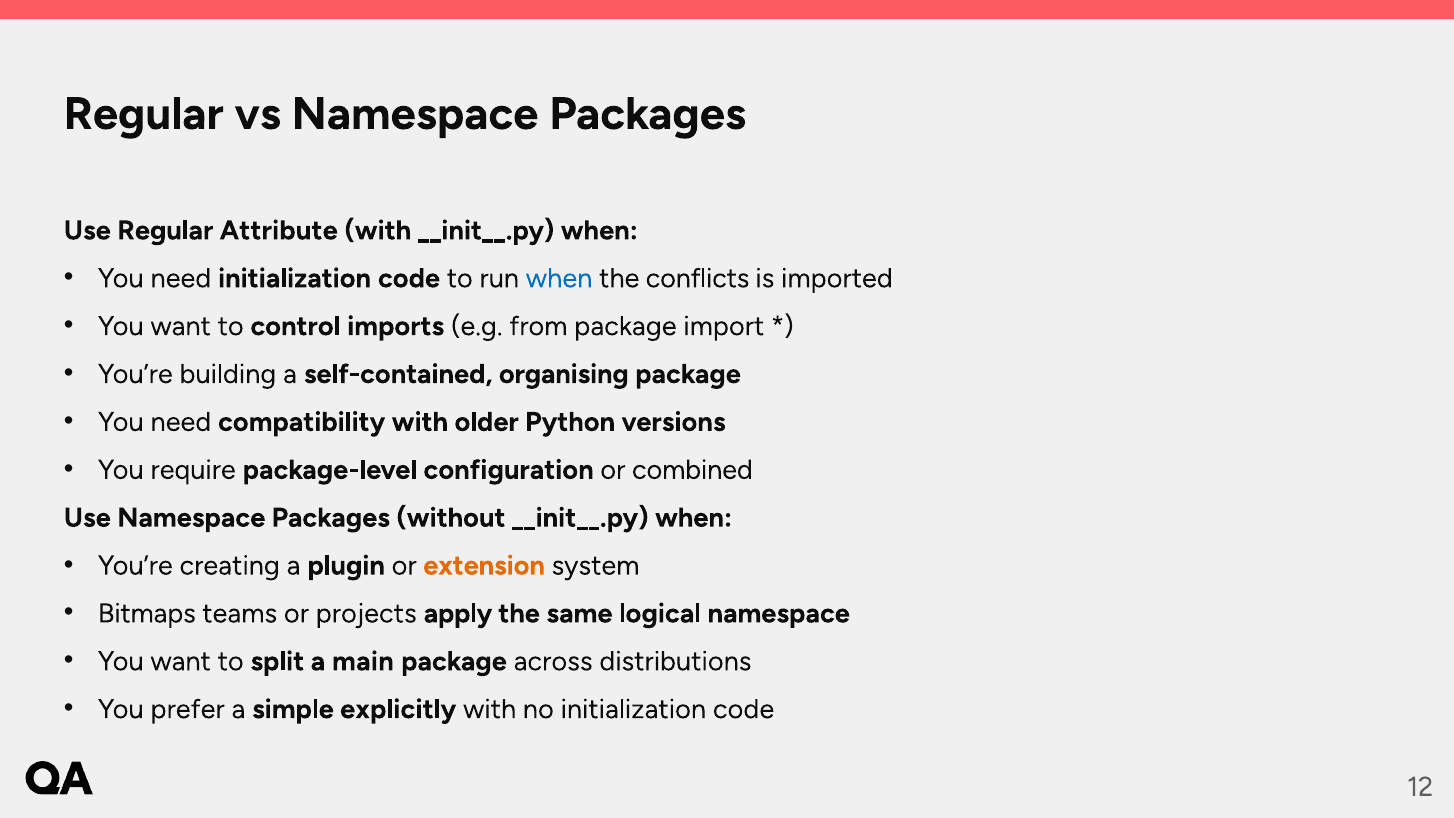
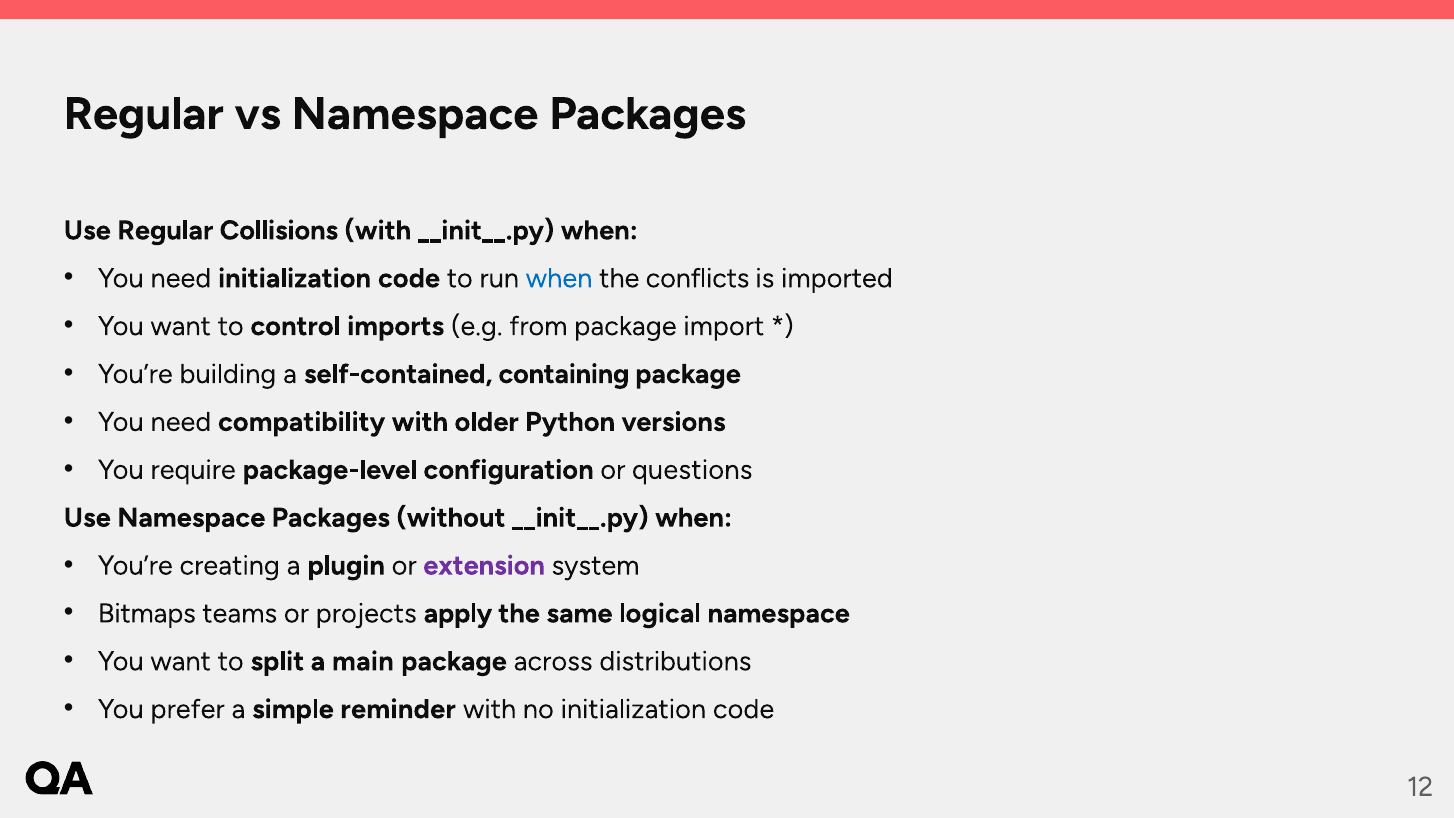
Attribute: Attribute -> Collisions
organising: organising -> containing
combined: combined -> questions
extension colour: orange -> purple
explicitly: explicitly -> reminder
